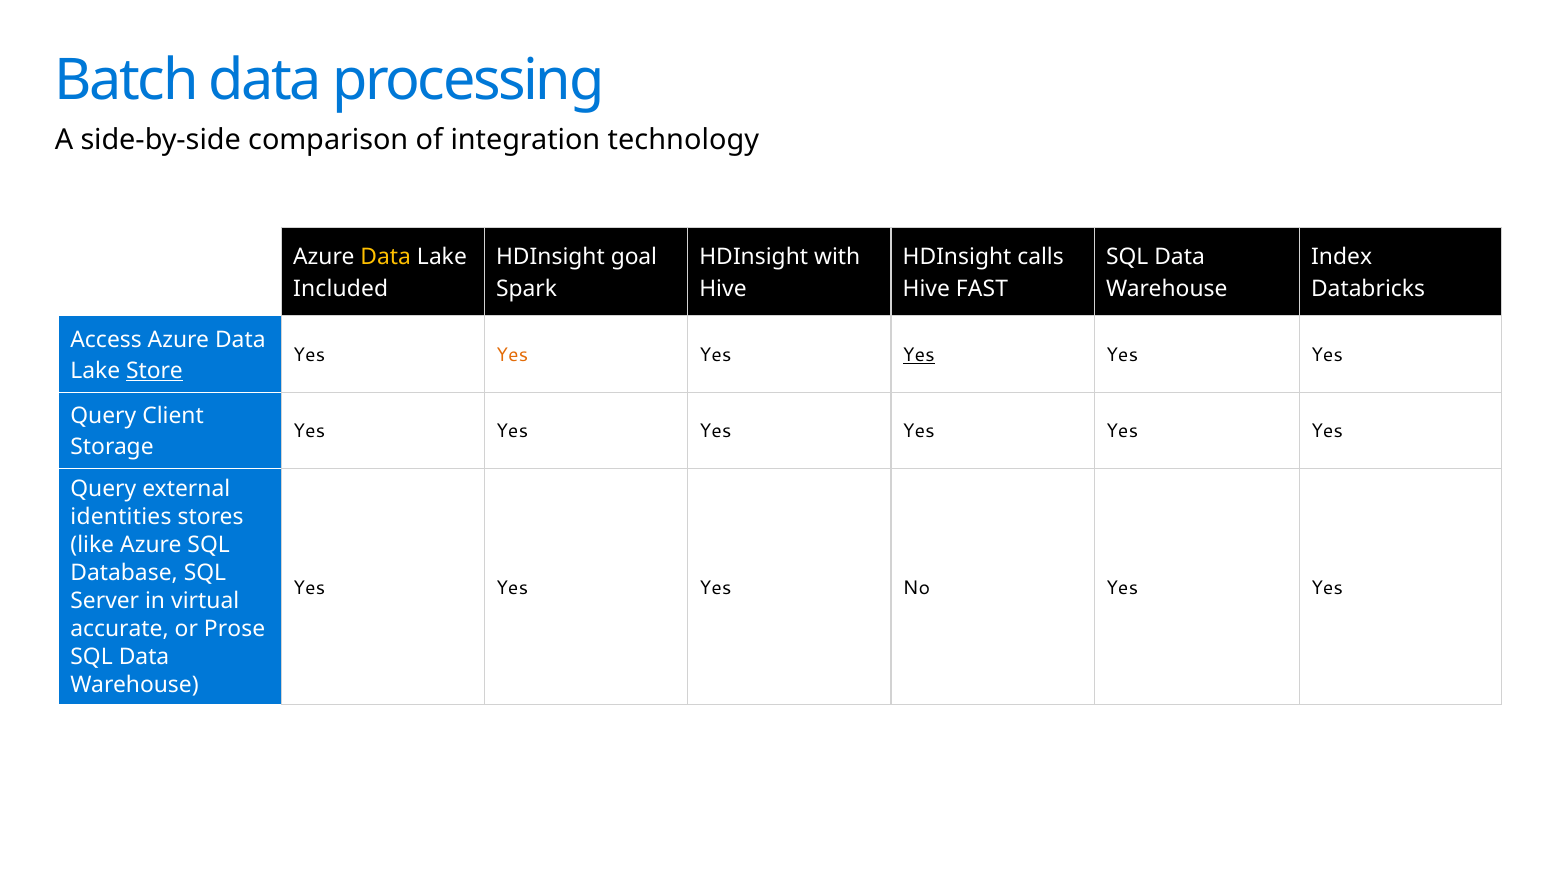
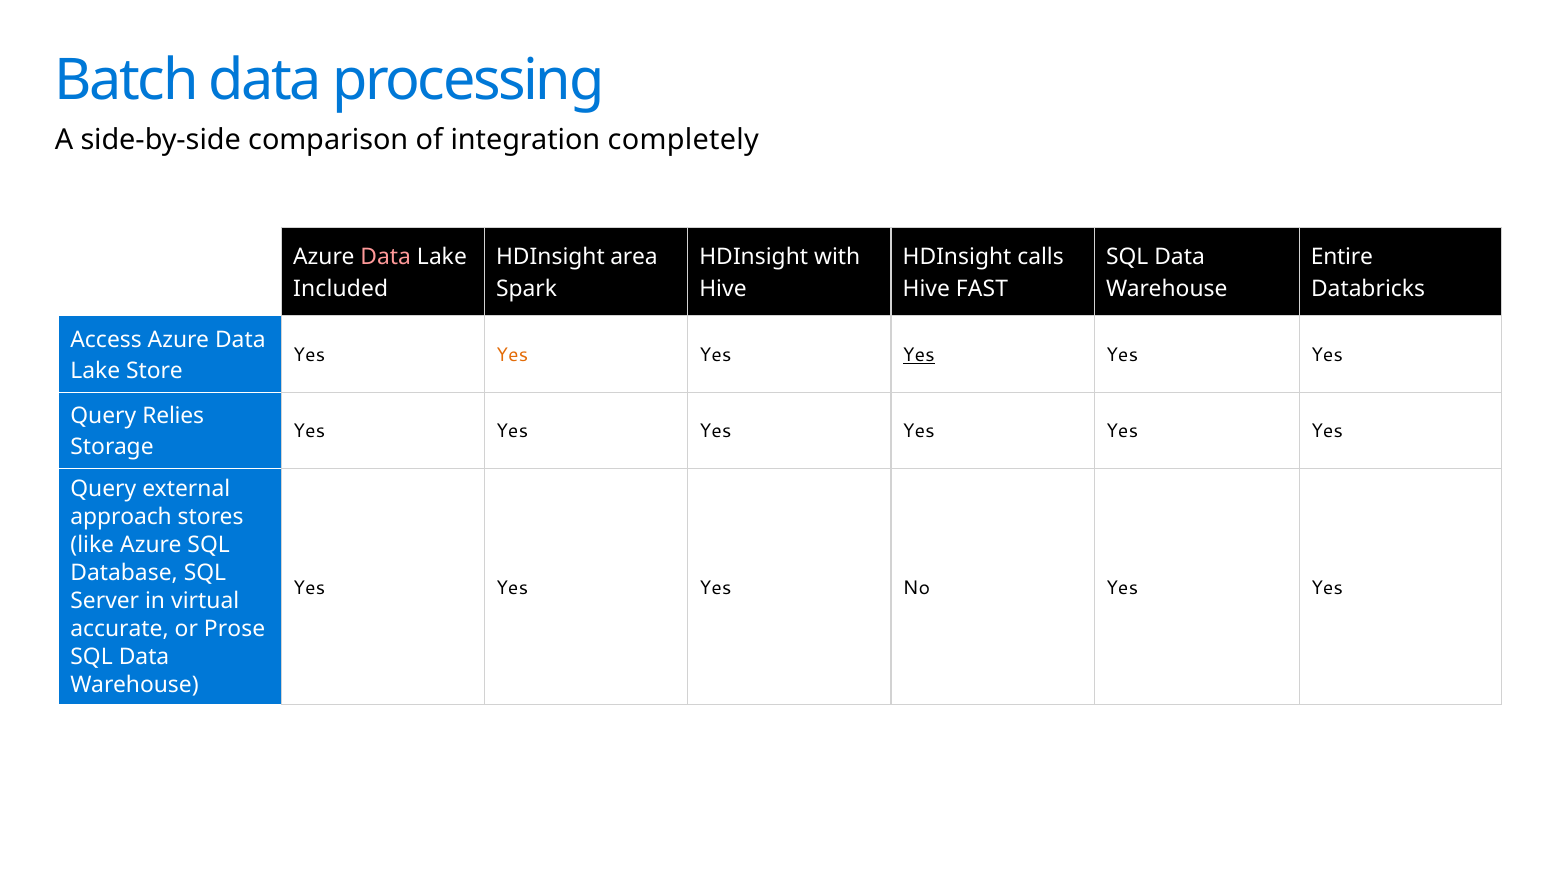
technology: technology -> completely
Data at (386, 258) colour: yellow -> pink
goal: goal -> area
Index: Index -> Entire
Store underline: present -> none
Client: Client -> Relies
identities: identities -> approach
